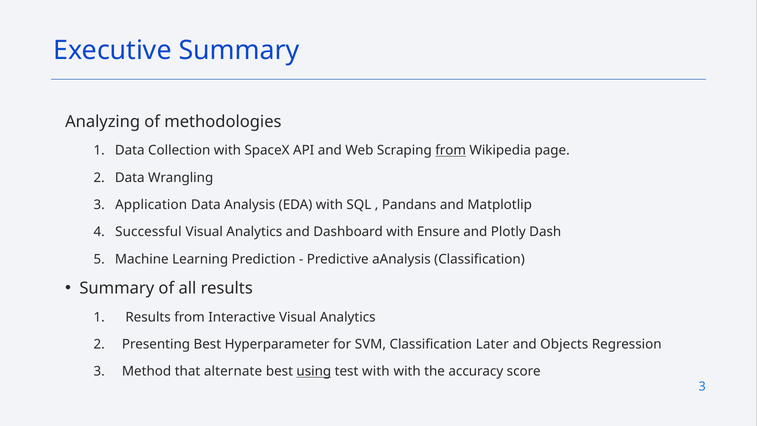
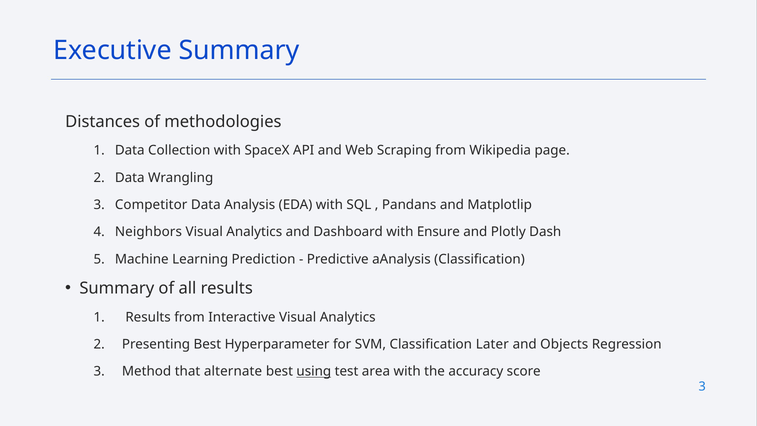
Analyzing: Analyzing -> Distances
from at (451, 150) underline: present -> none
Application: Application -> Competitor
Successful: Successful -> Neighbors
test with: with -> area
